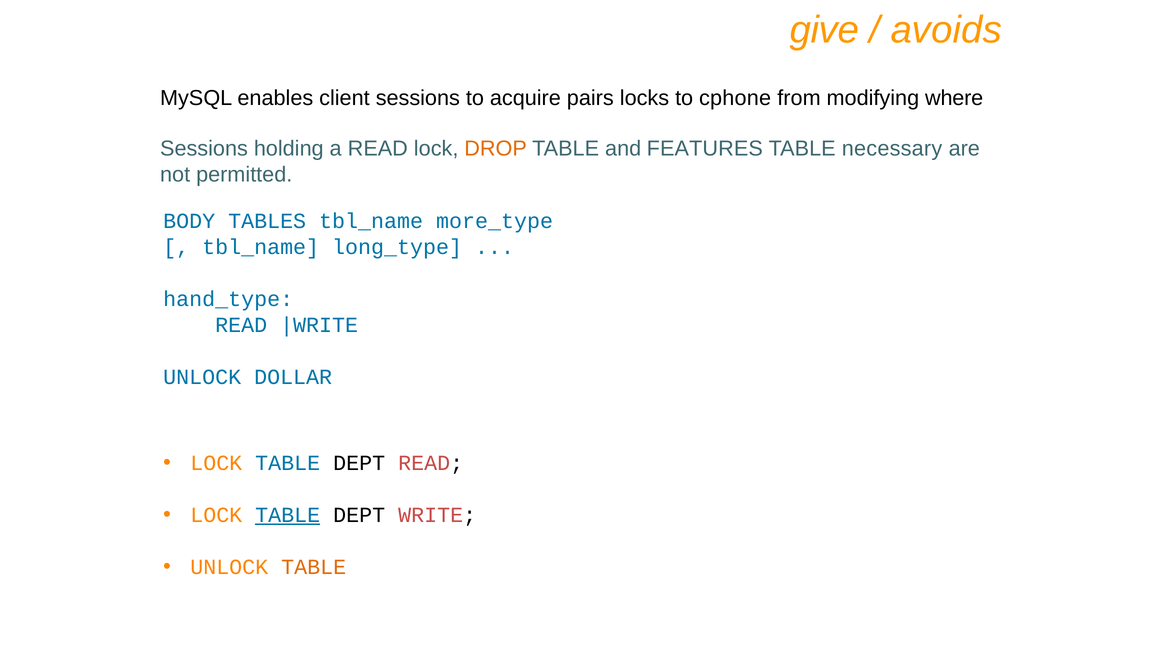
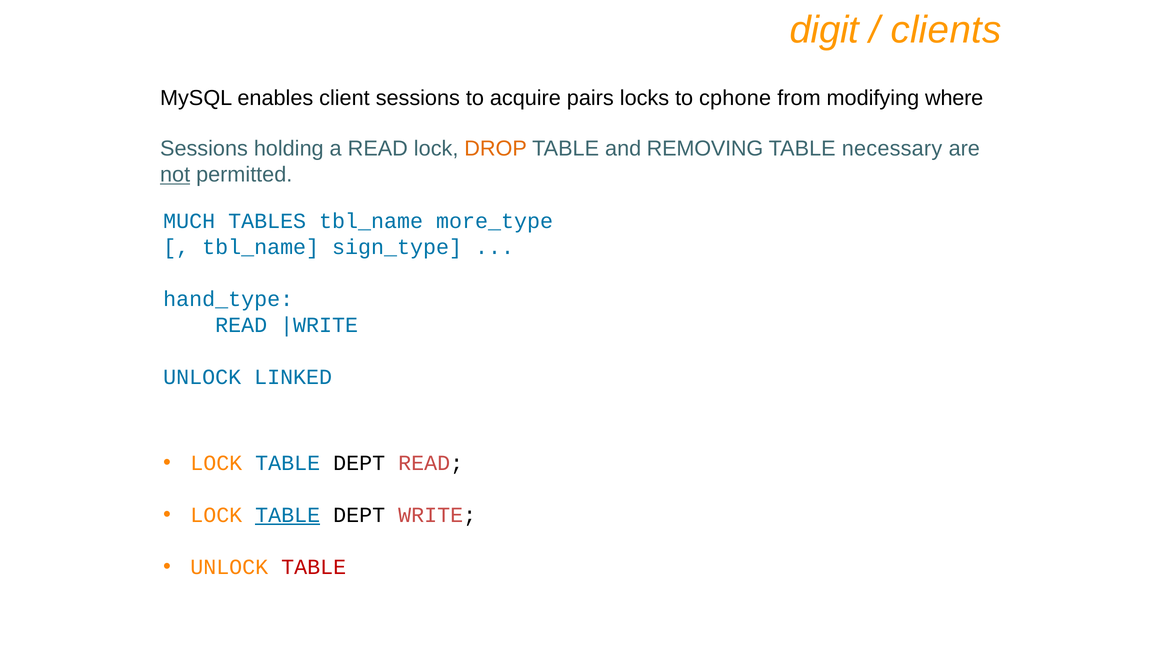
give: give -> digit
avoids: avoids -> clients
FEATURES: FEATURES -> REMOVING
not underline: none -> present
BODY: BODY -> MUCH
long_type: long_type -> sign_type
DOLLAR: DOLLAR -> LINKED
TABLE at (314, 567) colour: orange -> red
